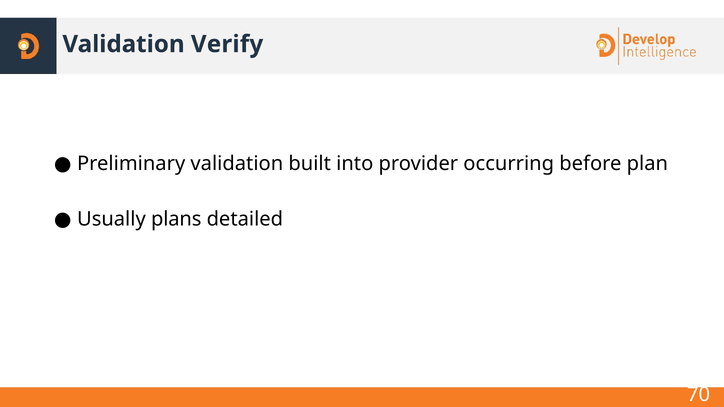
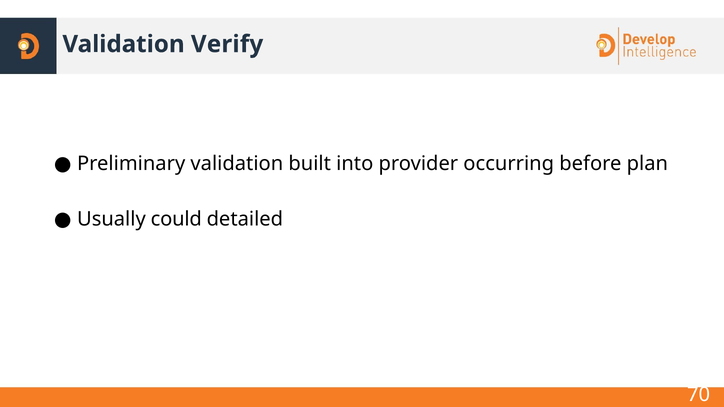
plans: plans -> could
